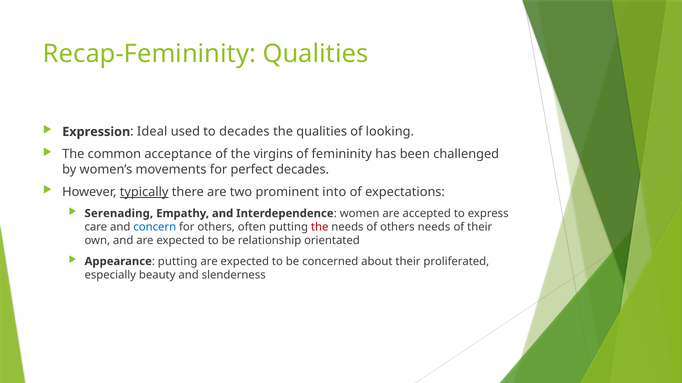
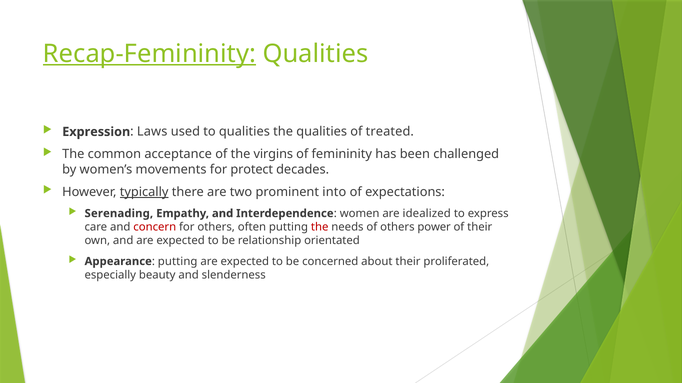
Recap-Femininity underline: none -> present
Ideal: Ideal -> Laws
to decades: decades -> qualities
looking: looking -> treated
perfect: perfect -> protect
accepted: accepted -> idealized
concern colour: blue -> red
others needs: needs -> power
